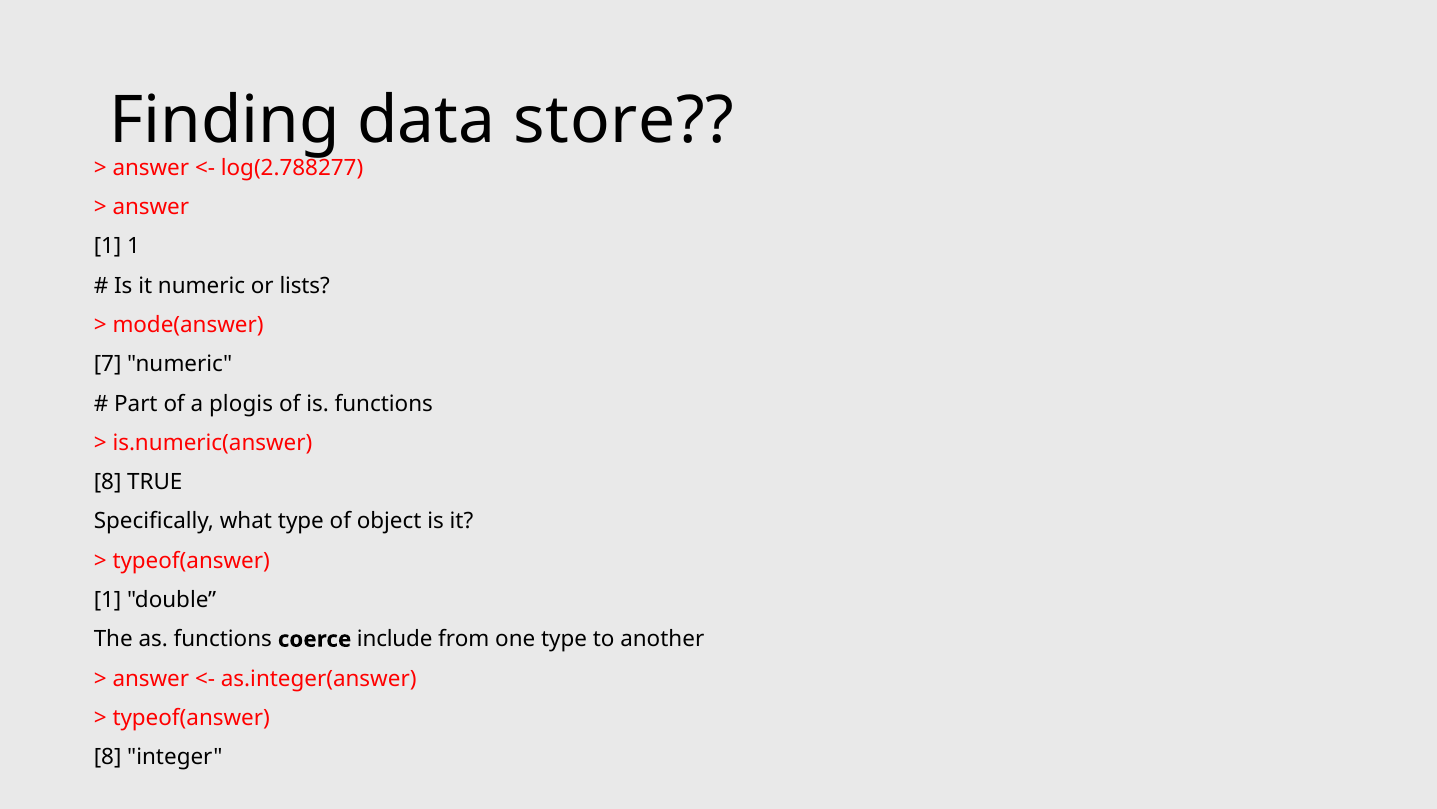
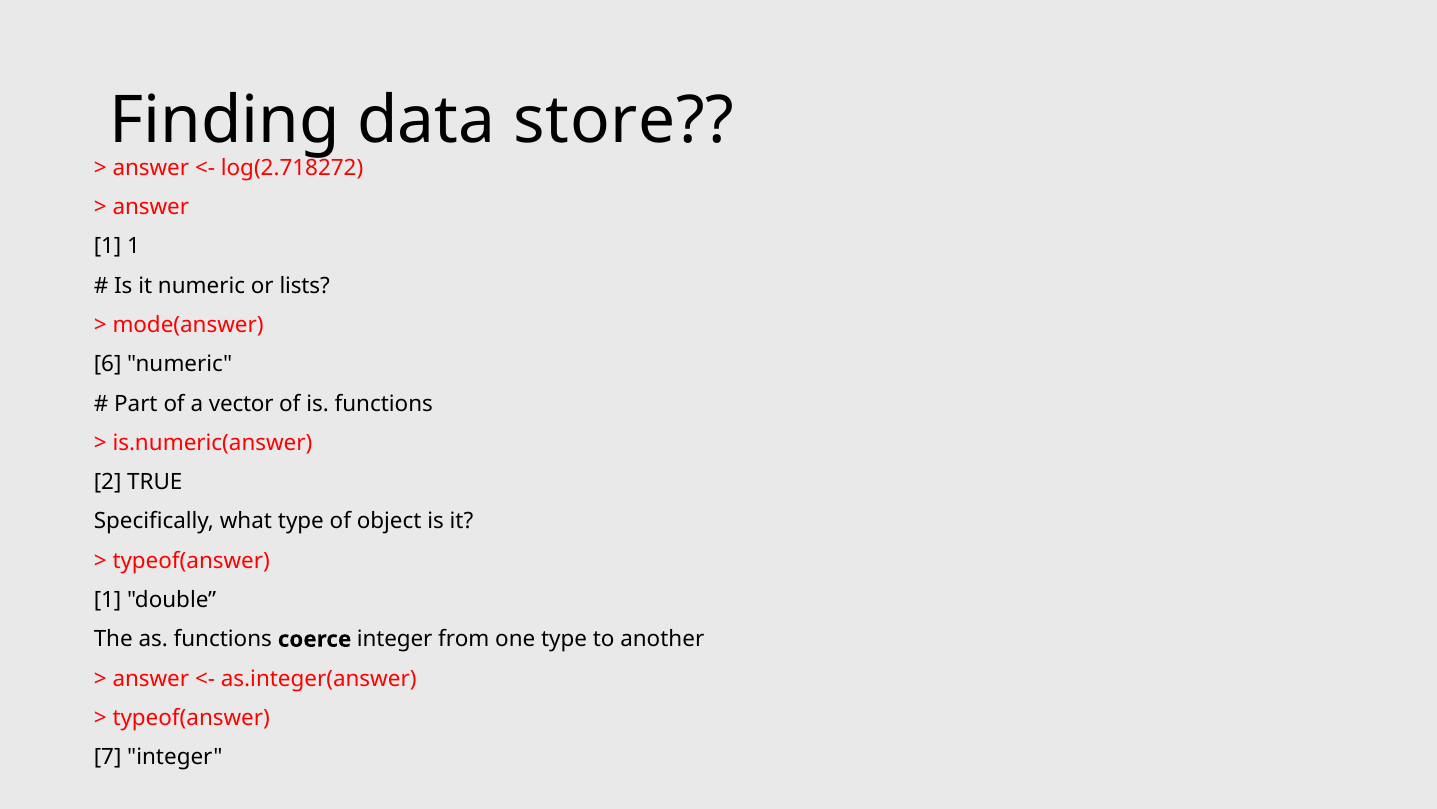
log(2.788277: log(2.788277 -> log(2.718272
7: 7 -> 6
plogis: plogis -> vector
8 at (108, 482): 8 -> 2
coerce include: include -> integer
8 at (108, 757): 8 -> 7
